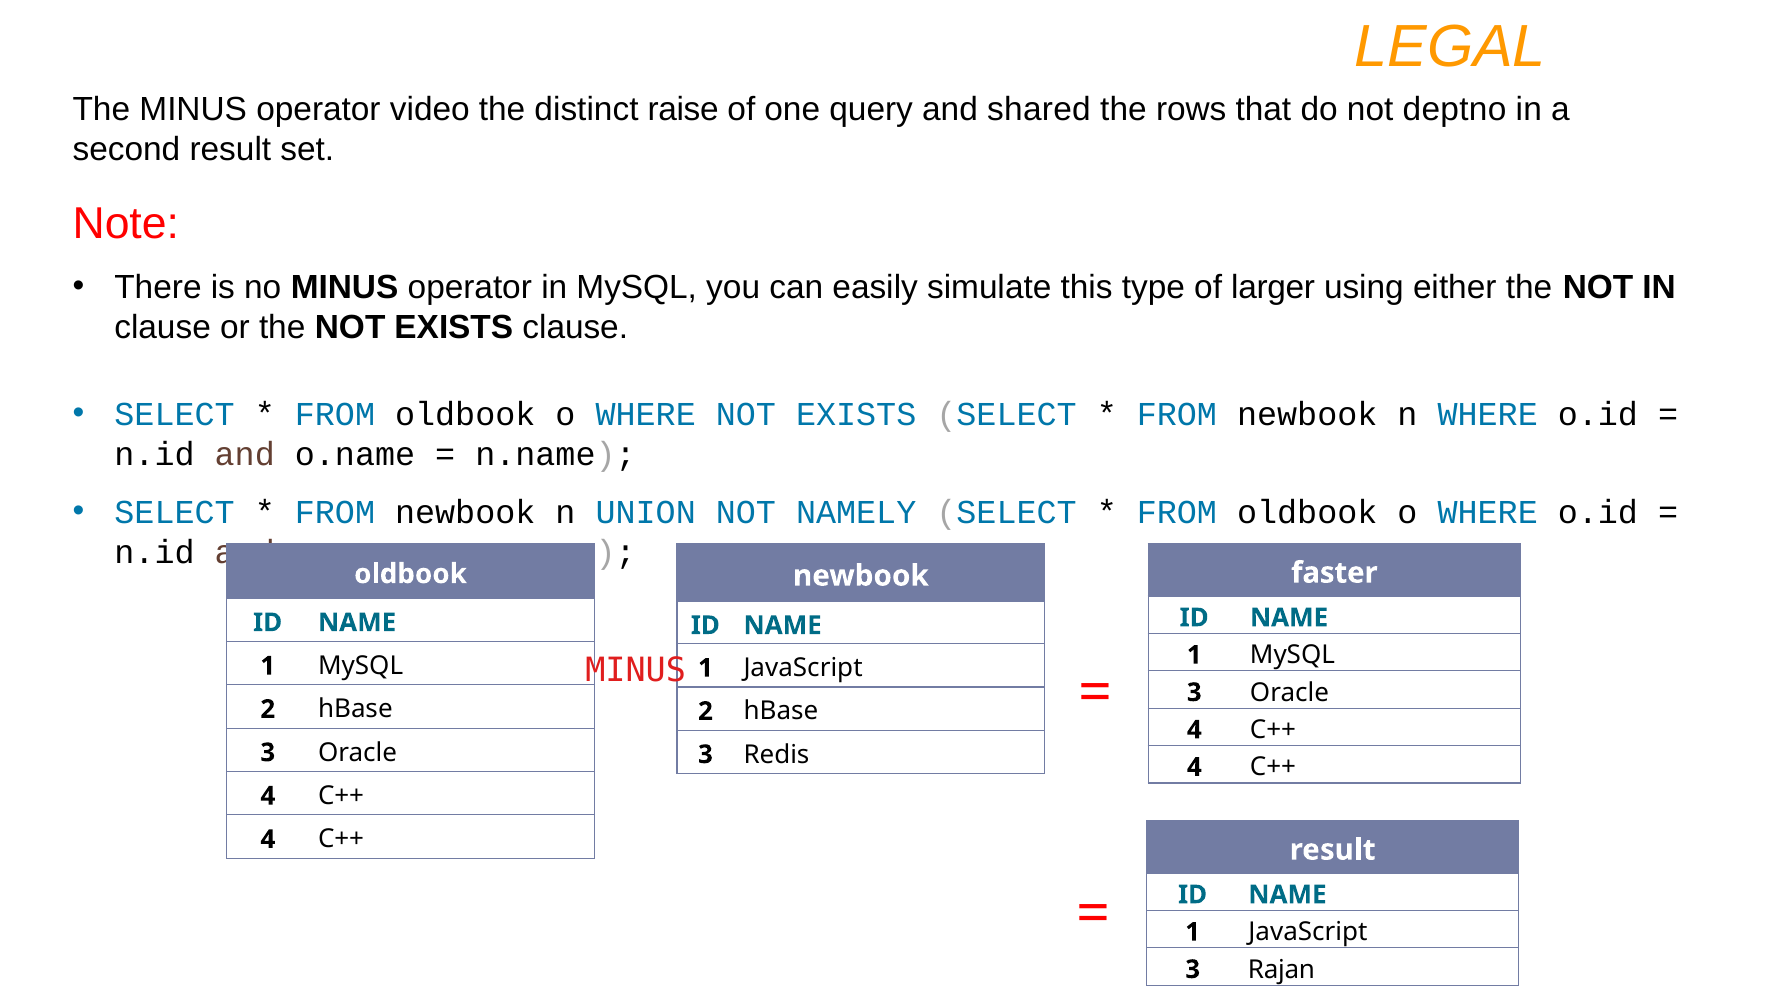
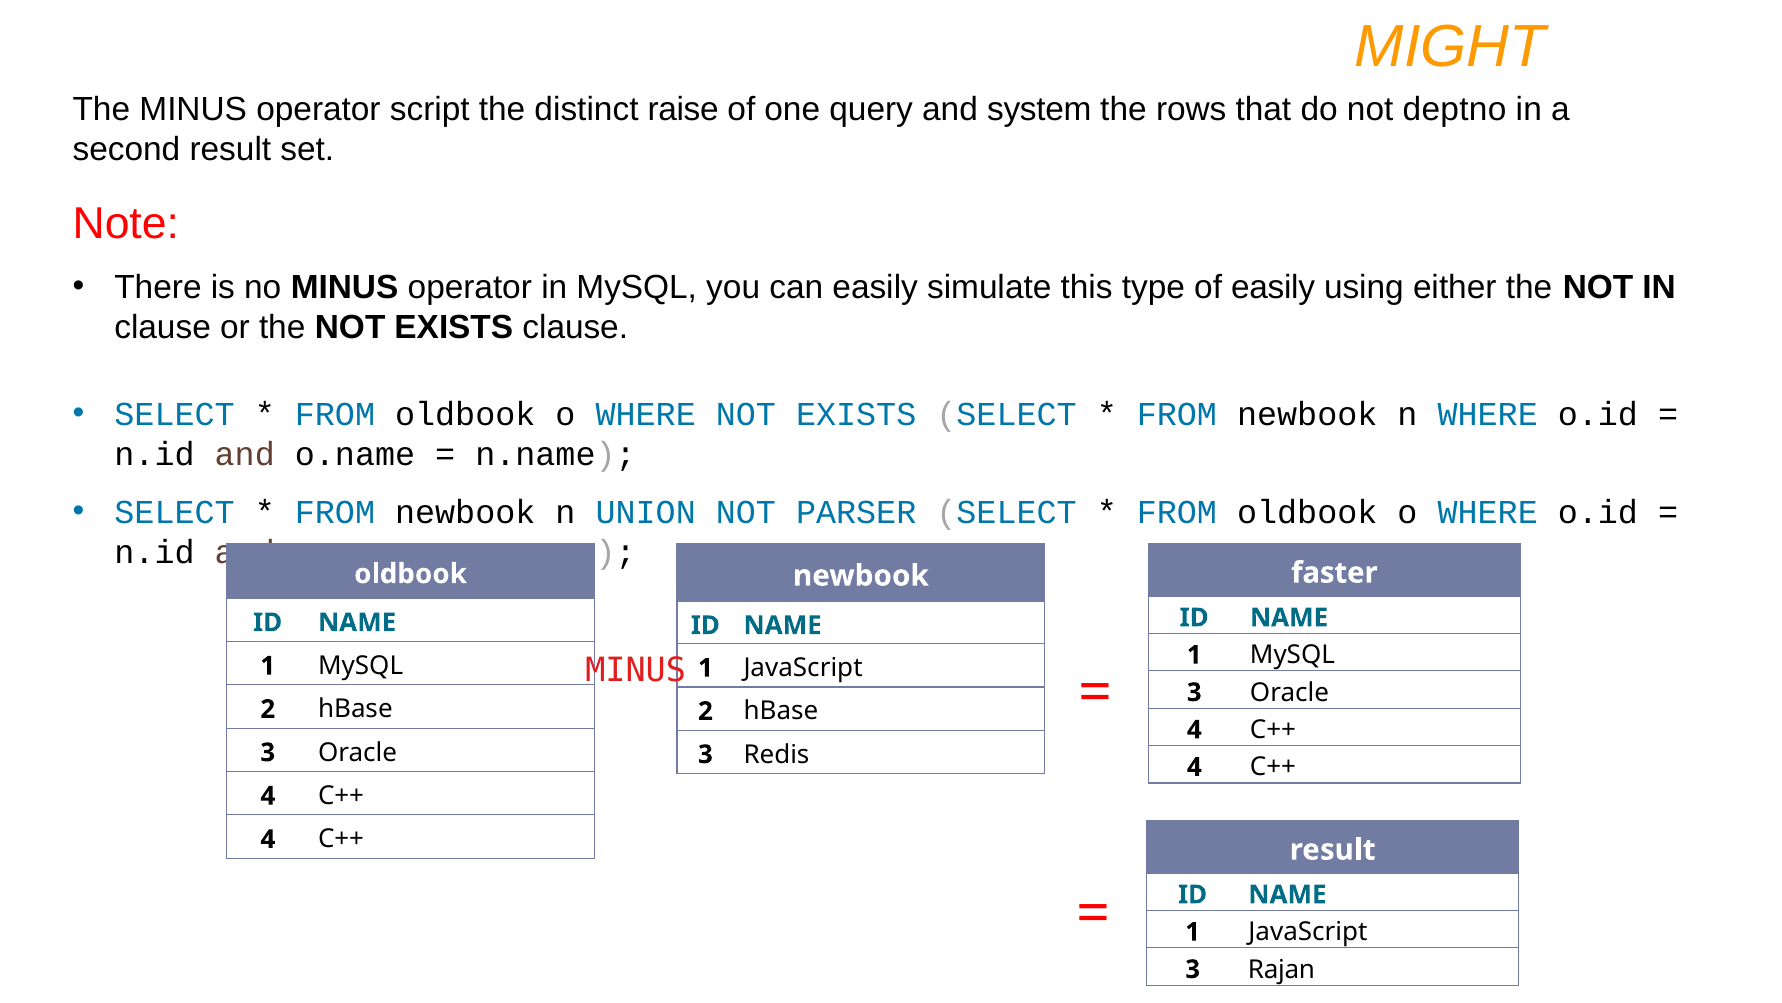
LEGAL: LEGAL -> MIGHT
video: video -> script
shared: shared -> system
of larger: larger -> easily
NAMELY: NAMELY -> PARSER
